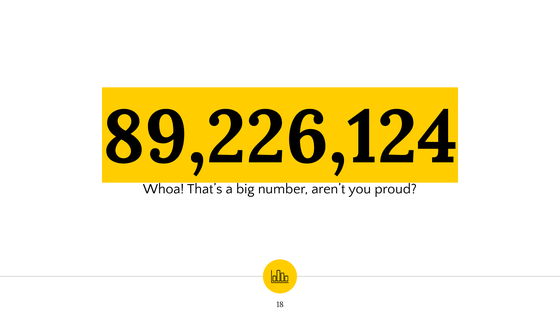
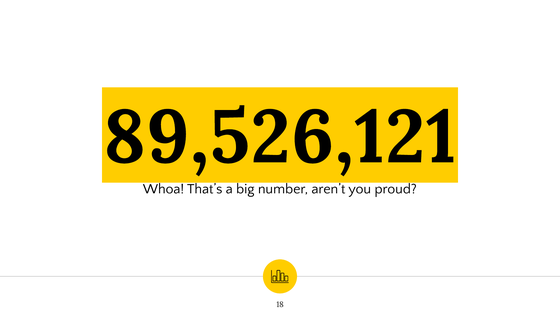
89,226,124: 89,226,124 -> 89,526,121
